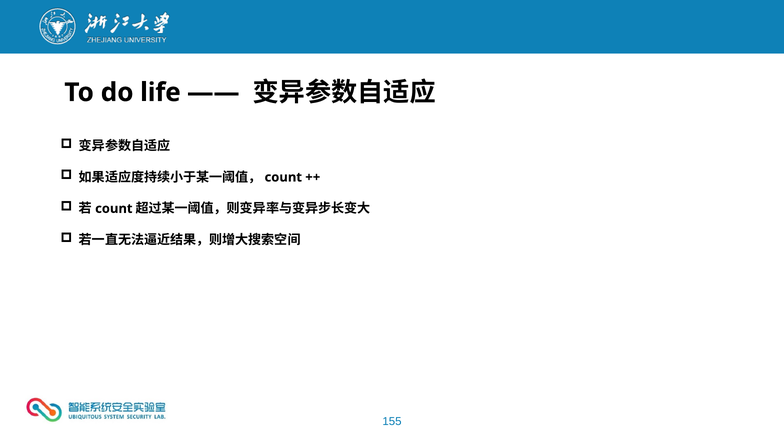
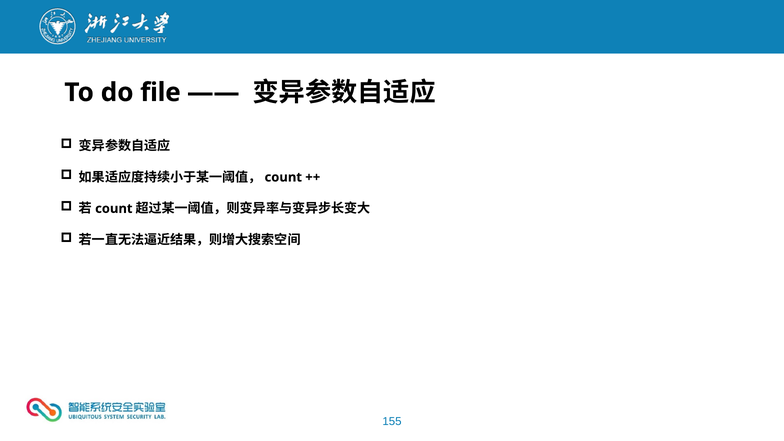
life: life -> file
